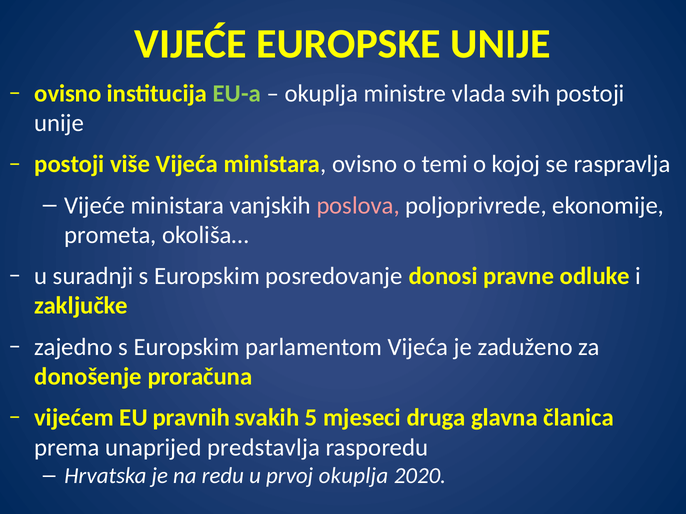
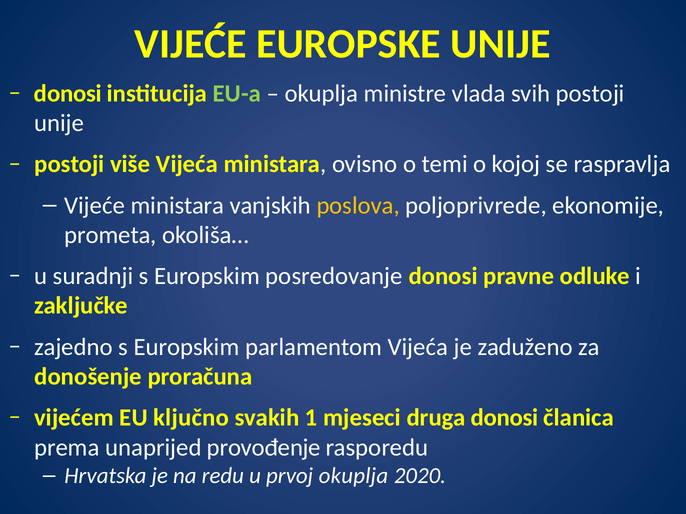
ovisno at (68, 94): ovisno -> donosi
poslova colour: pink -> yellow
pravnih: pravnih -> ključno
5: 5 -> 1
druga glavna: glavna -> donosi
predstavlja: predstavlja -> provođenje
